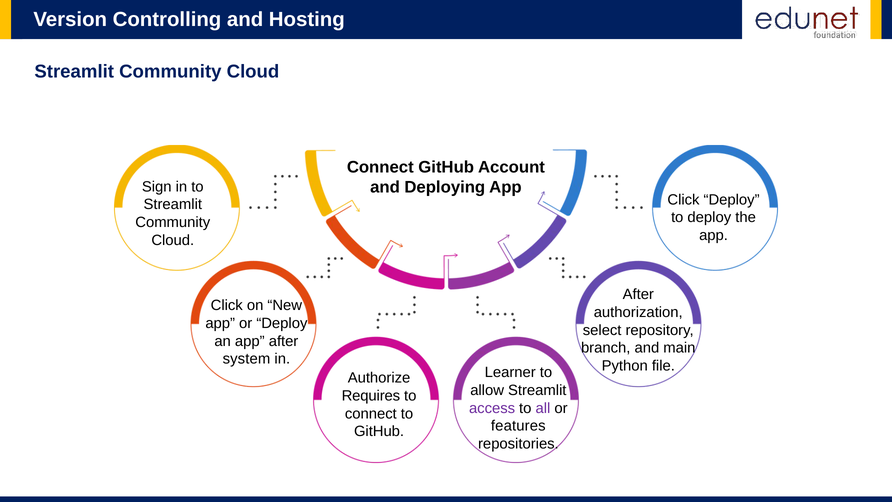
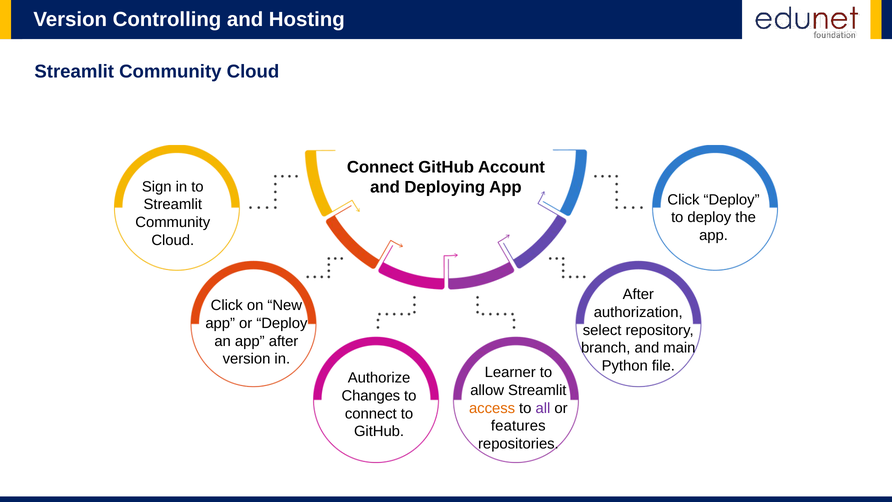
system at (246, 359): system -> version
Requires: Requires -> Changes
access colour: purple -> orange
